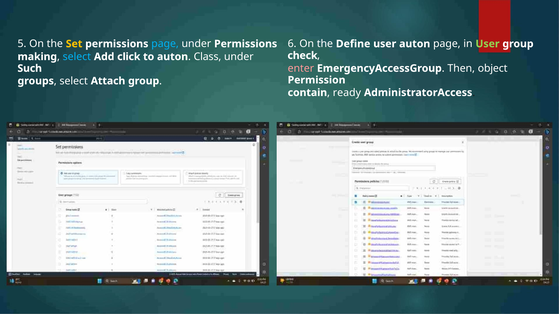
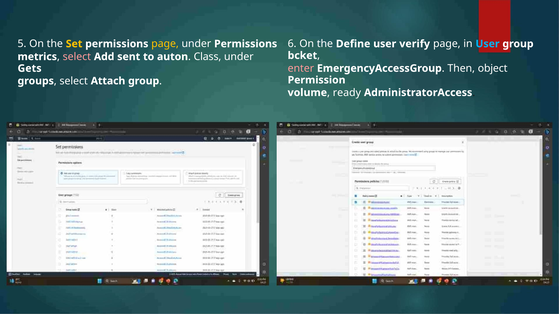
page at (165, 44) colour: light blue -> yellow
user auton: auton -> verify
User at (488, 44) colour: light green -> light blue
check: check -> bcket
making: making -> metrics
select at (77, 57) colour: light blue -> pink
click: click -> sent
Such: Such -> Gets
contain: contain -> volume
